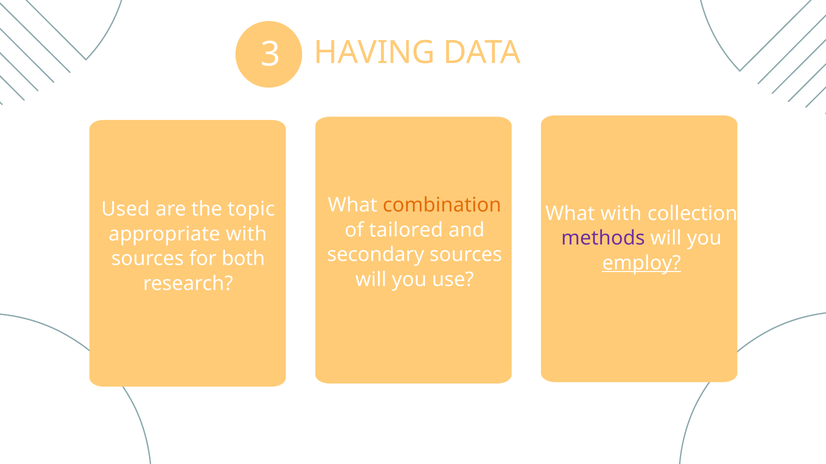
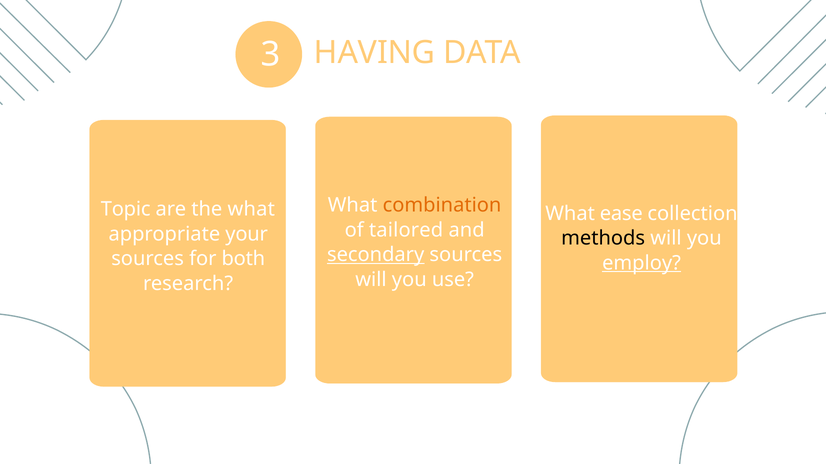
Used: Used -> Topic
the topic: topic -> what
What with: with -> ease
appropriate with: with -> your
methods colour: purple -> black
secondary underline: none -> present
